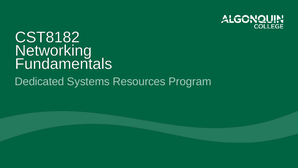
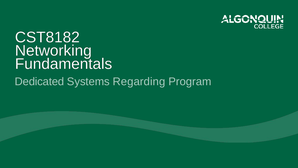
Resources: Resources -> Regarding
